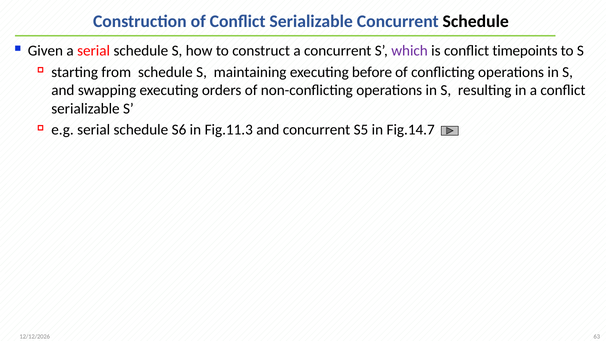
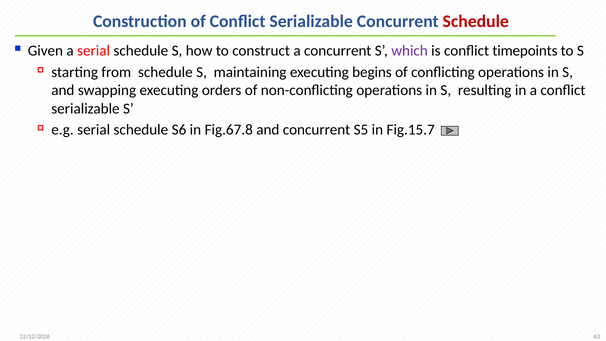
Schedule at (476, 21) colour: black -> red
before: before -> begins
Fig.11.3: Fig.11.3 -> Fig.67.8
Fig.14.7: Fig.14.7 -> Fig.15.7
